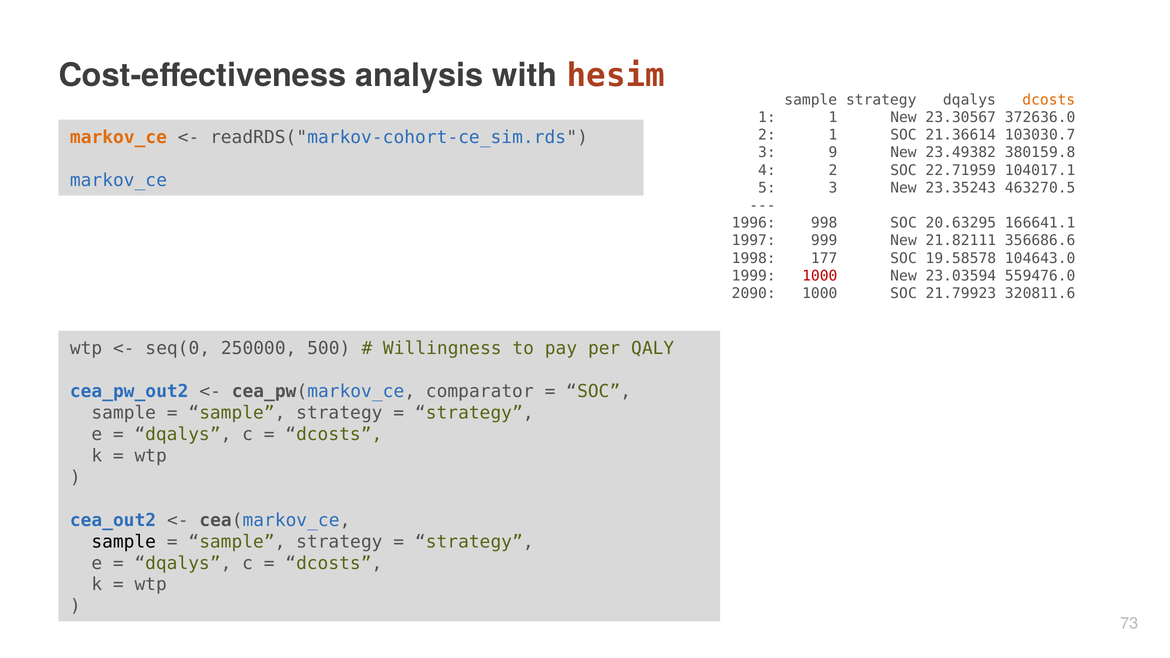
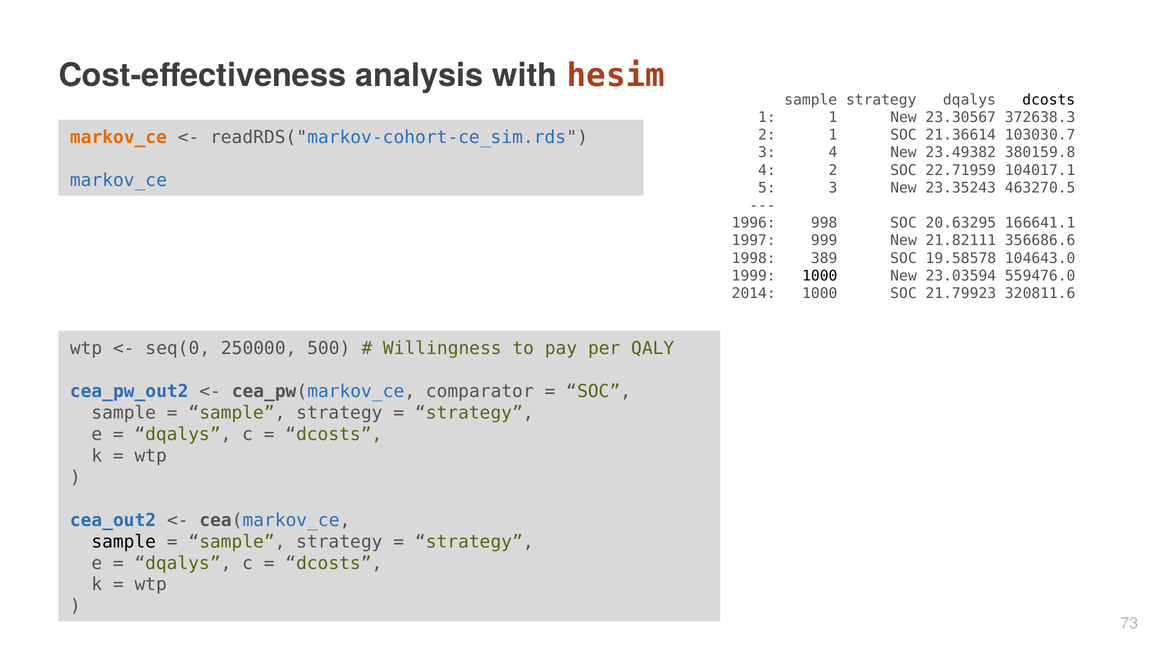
dcosts at (1049, 100) colour: orange -> black
372636.0: 372636.0 -> 372638.3
3 9: 9 -> 4
177: 177 -> 389
1000 at (820, 276) colour: red -> black
2090: 2090 -> 2014
